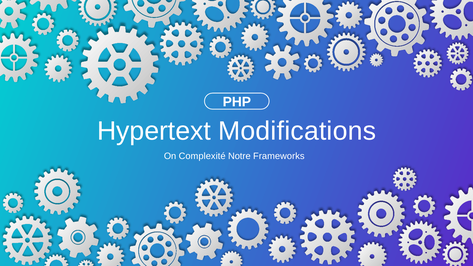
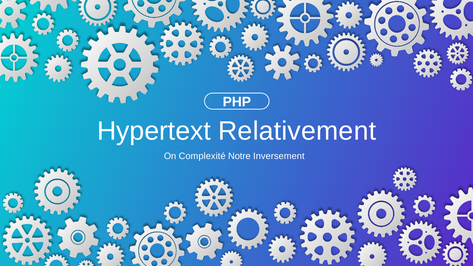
Modifications: Modifications -> Relativement
Frameworks: Frameworks -> Inversement
